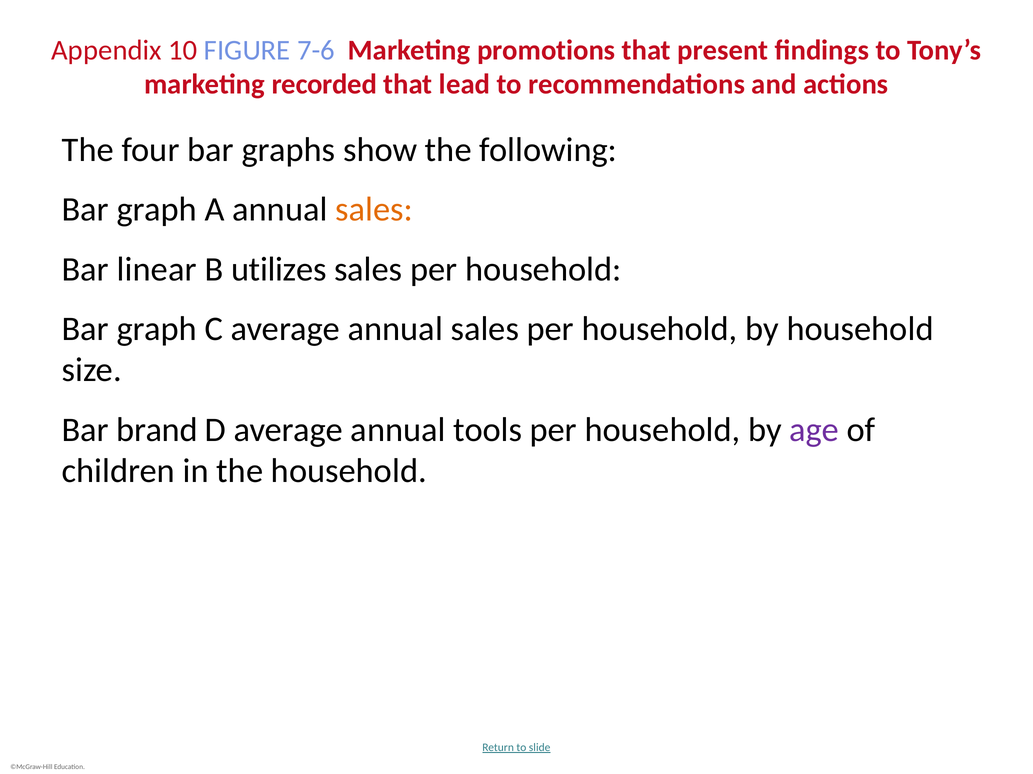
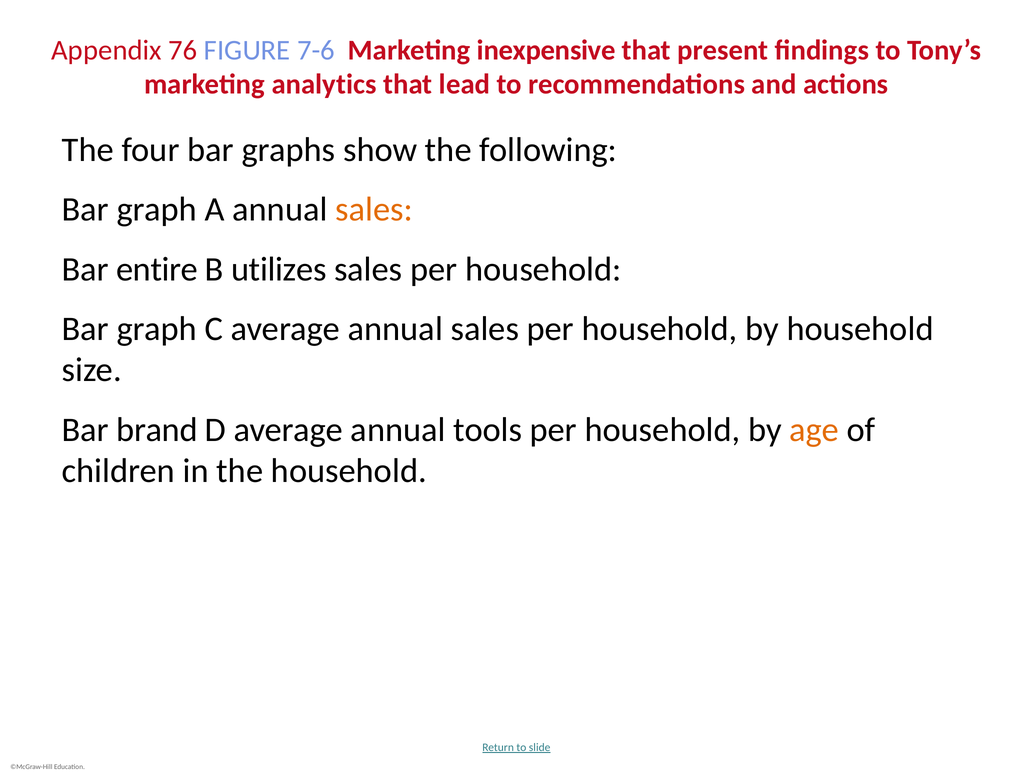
10: 10 -> 76
promotions: promotions -> inexpensive
recorded: recorded -> analytics
linear: linear -> entire
age colour: purple -> orange
